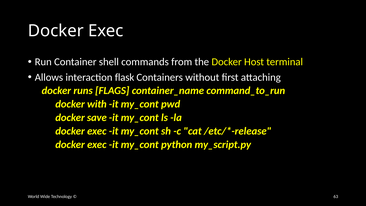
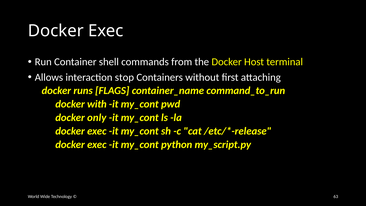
flask: flask -> stop
save: save -> only
